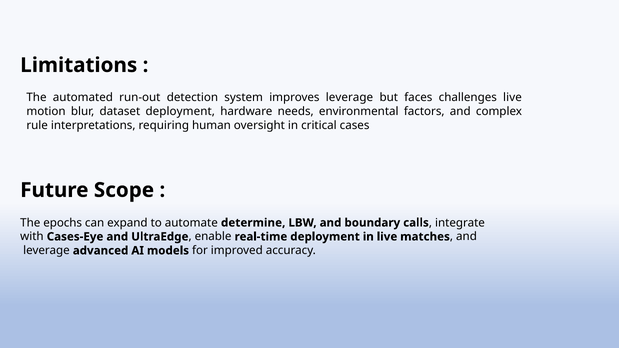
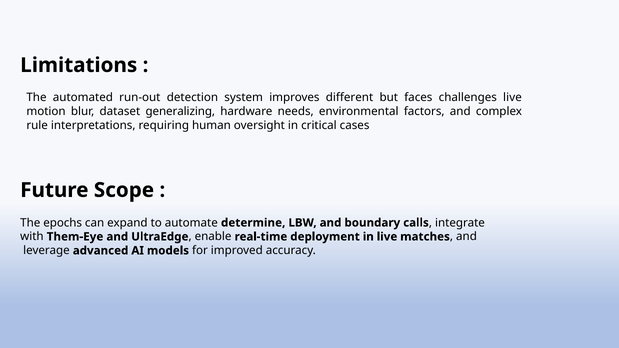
improves leverage: leverage -> different
dataset deployment: deployment -> generalizing
Cases-Eye: Cases-Eye -> Them-Eye
